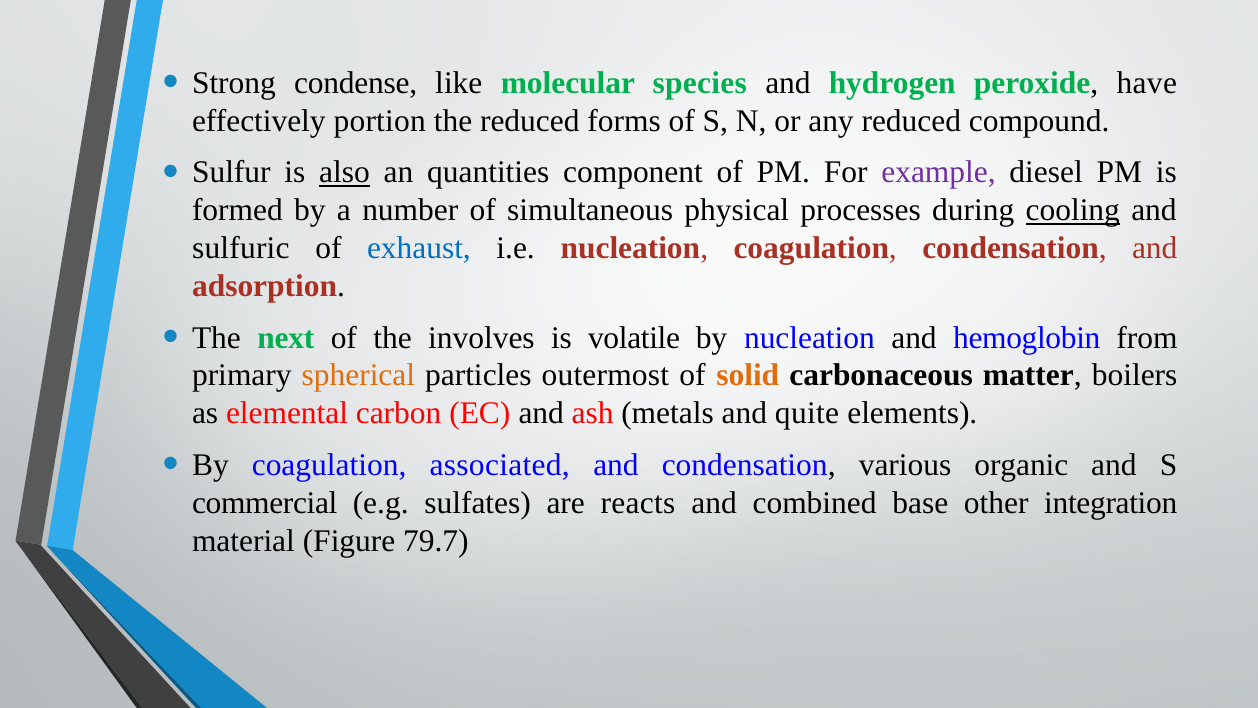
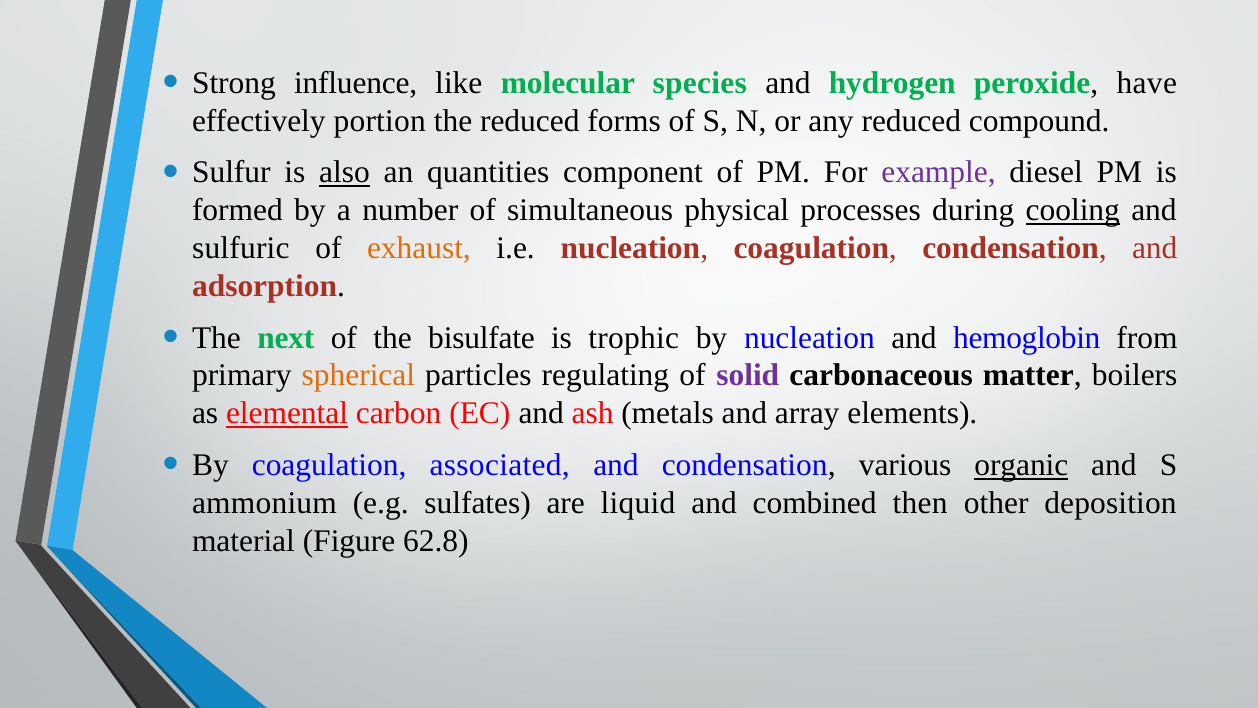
condense: condense -> influence
exhaust colour: blue -> orange
involves: involves -> bisulfate
volatile: volatile -> trophic
outermost: outermost -> regulating
solid colour: orange -> purple
elemental underline: none -> present
quite: quite -> array
organic underline: none -> present
commercial: commercial -> ammonium
reacts: reacts -> liquid
base: base -> then
integration: integration -> deposition
79.7: 79.7 -> 62.8
